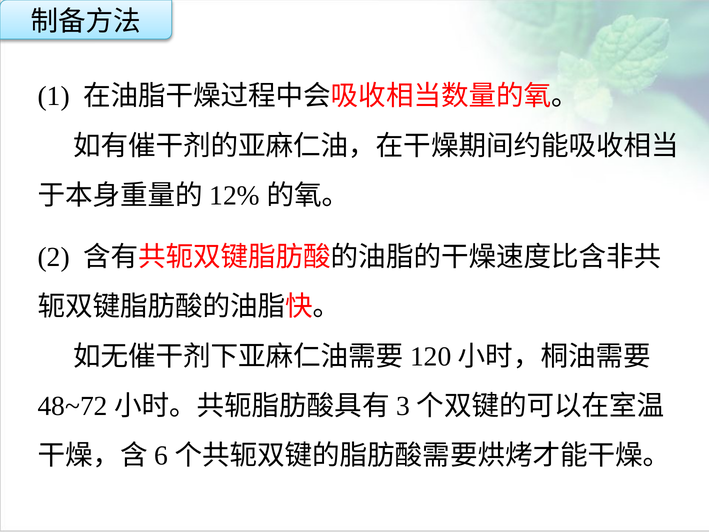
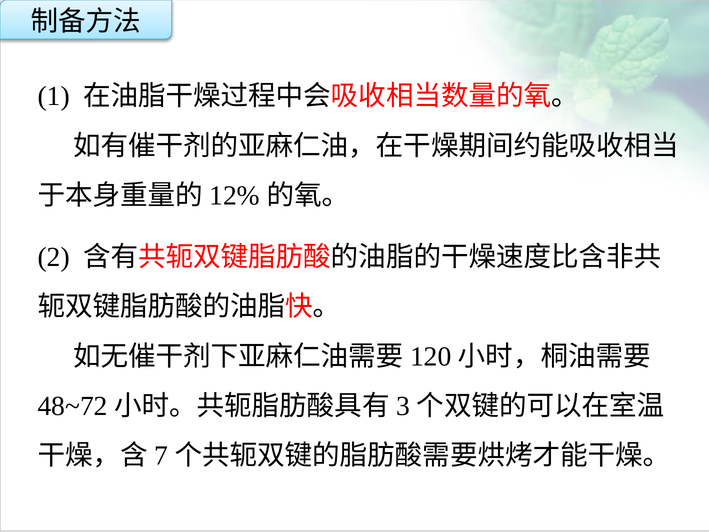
6: 6 -> 7
